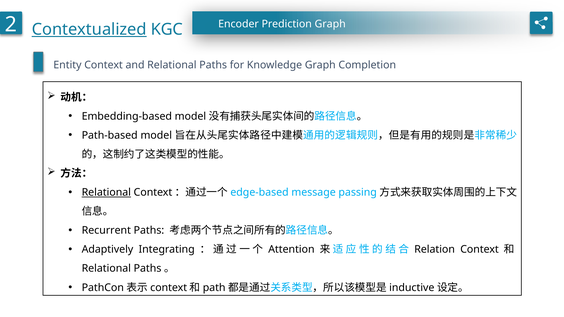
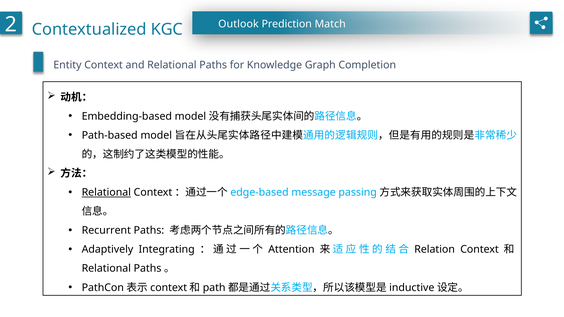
Contextualized underline: present -> none
Encoder: Encoder -> Outlook
Prediction Graph: Graph -> Match
